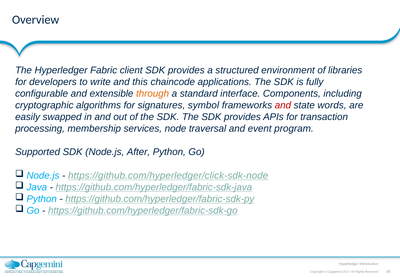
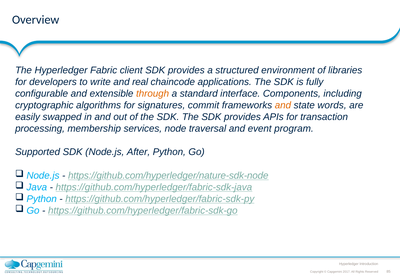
this: this -> real
symbol: symbol -> commit
and at (283, 105) colour: red -> orange
https://github.com/hyperledger/click-sdk-node: https://github.com/hyperledger/click-sdk-node -> https://github.com/hyperledger/nature-sdk-node
